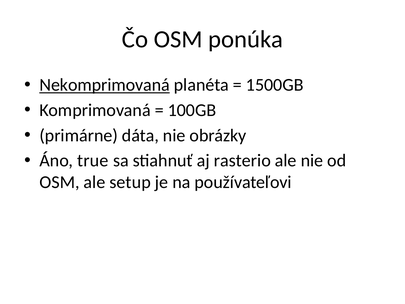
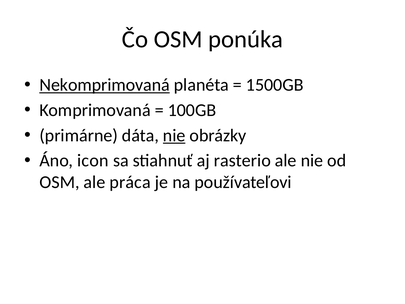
nie at (174, 135) underline: none -> present
true: true -> icon
setup: setup -> práca
